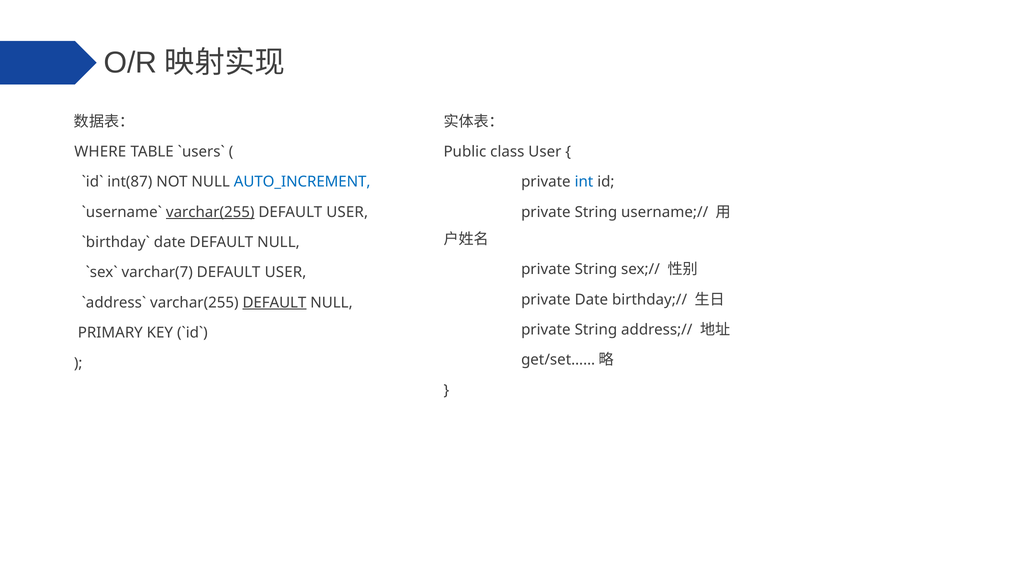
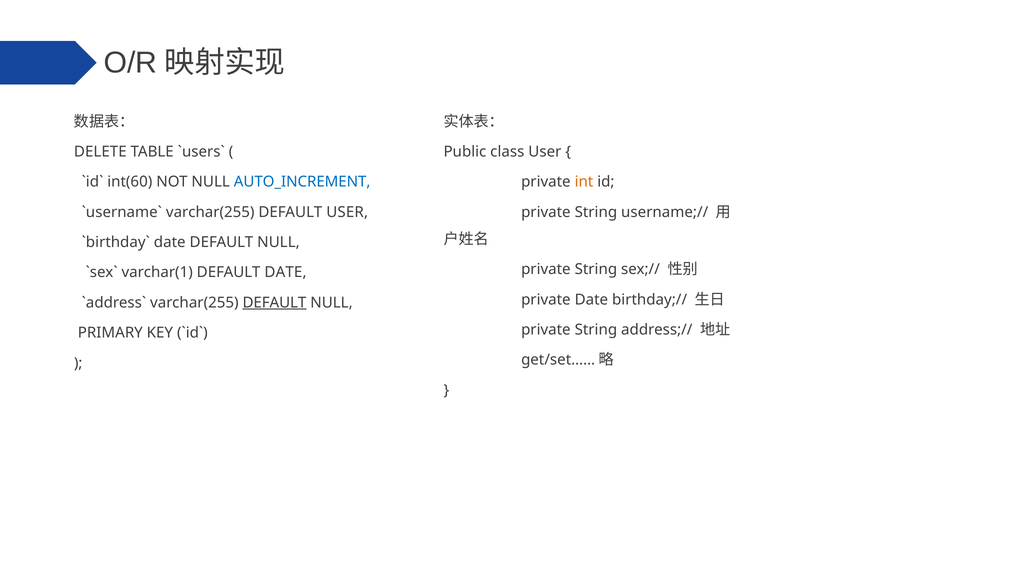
WHERE: WHERE -> DELETE
int(87: int(87 -> int(60
int colour: blue -> orange
varchar(255 at (210, 212) underline: present -> none
varchar(7: varchar(7 -> varchar(1
USER at (286, 273): USER -> DATE
